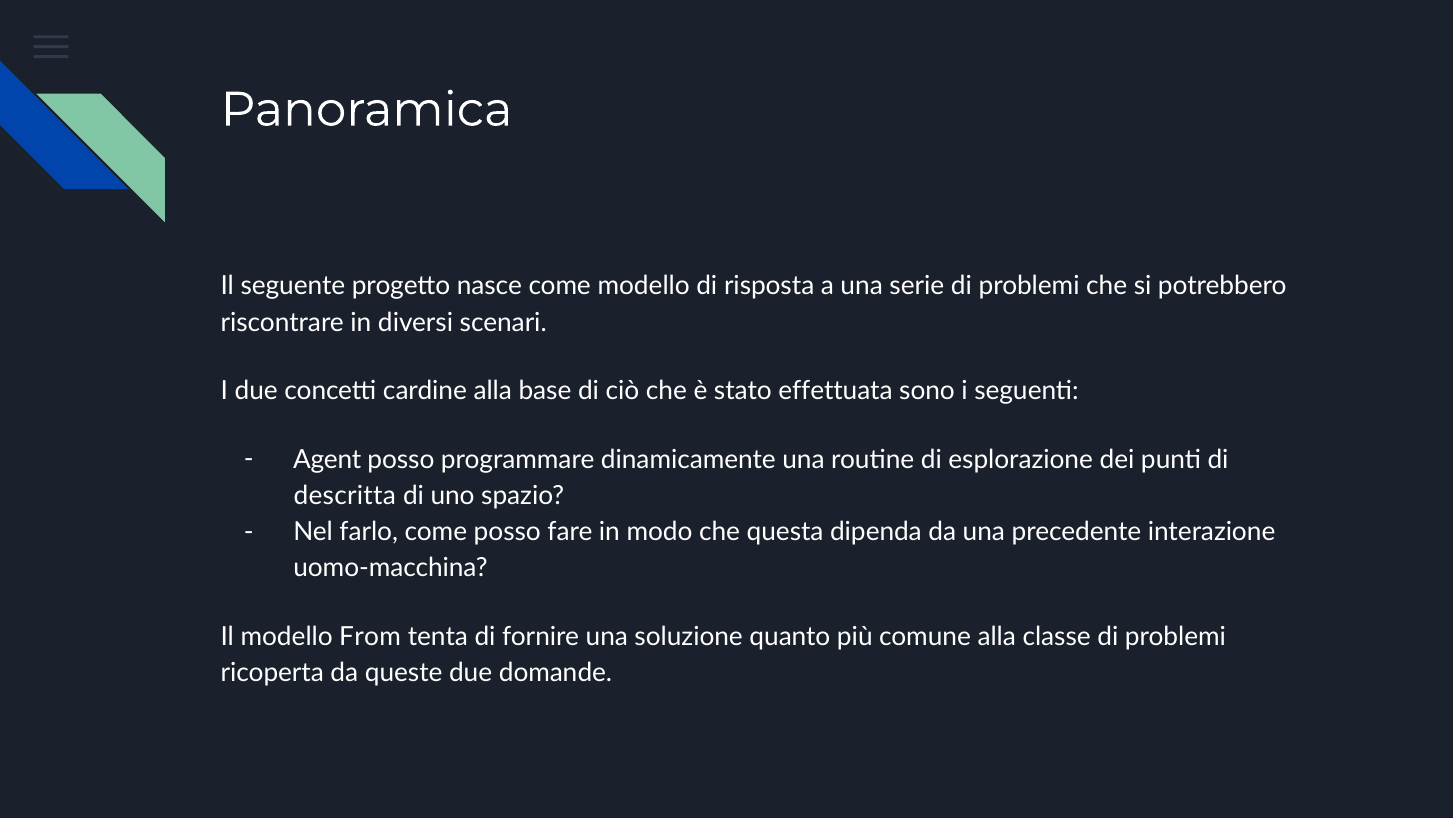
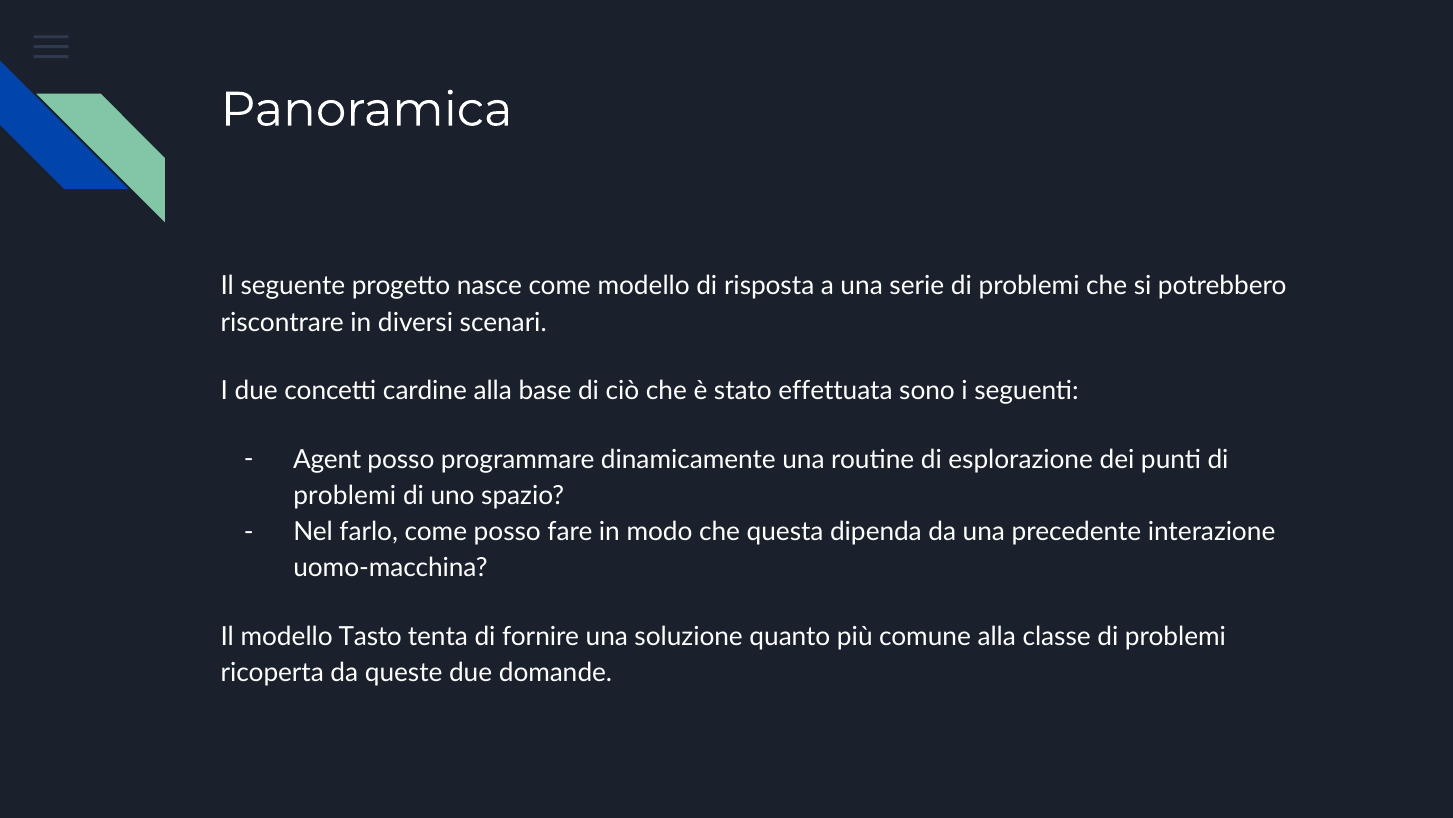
descritta at (345, 495): descritta -> problemi
From: From -> Tasto
